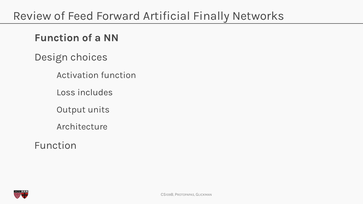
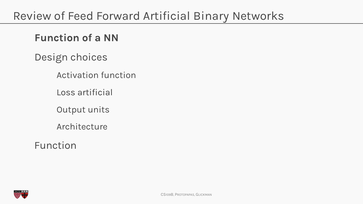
Finally: Finally -> Binary
Loss includes: includes -> artificial
